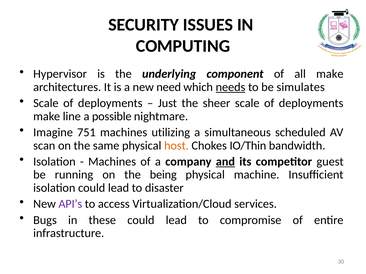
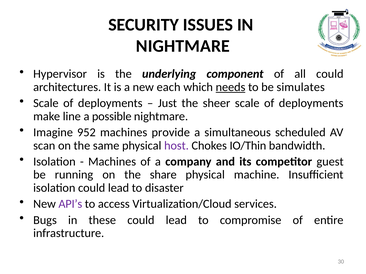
COMPUTING at (183, 46): COMPUTING -> NIGHTMARE
all make: make -> could
need: need -> each
751: 751 -> 952
utilizing: utilizing -> provide
host colour: orange -> purple
and underline: present -> none
being: being -> share
